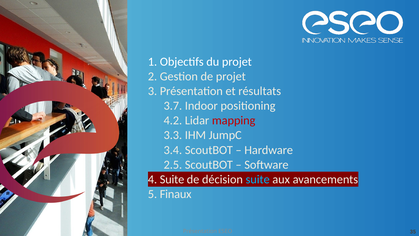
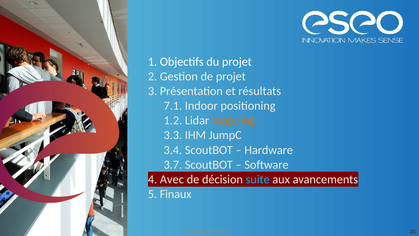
3.7: 3.7 -> 7.1
4.2: 4.2 -> 1.2
mapping colour: red -> orange
2.5: 2.5 -> 3.7
4 Suite: Suite -> Avec
